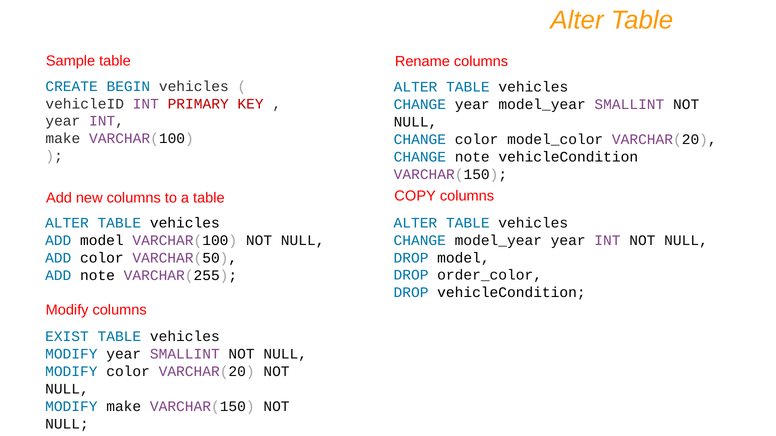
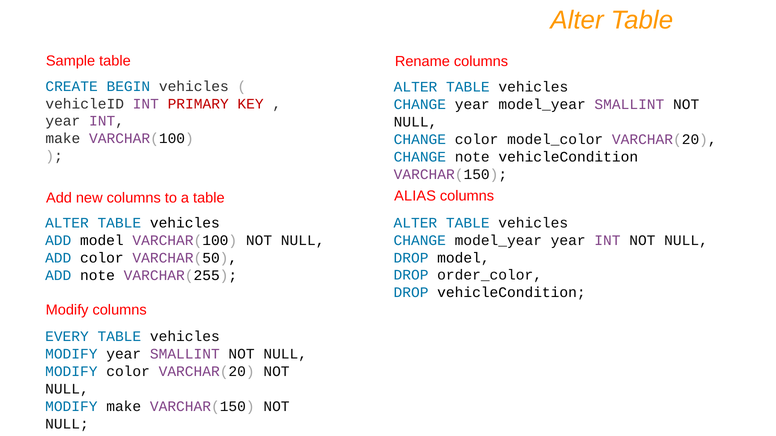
COPY: COPY -> ALIAS
EXIST: EXIST -> EVERY
